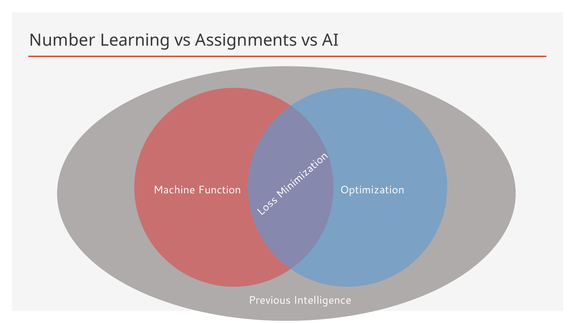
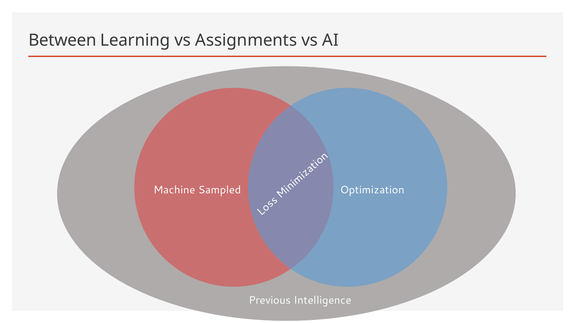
Number: Number -> Between
Function: Function -> Sampled
